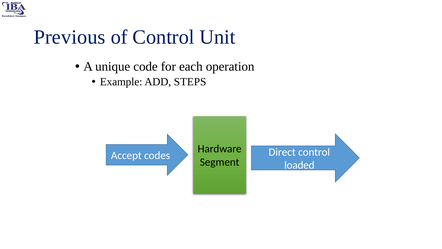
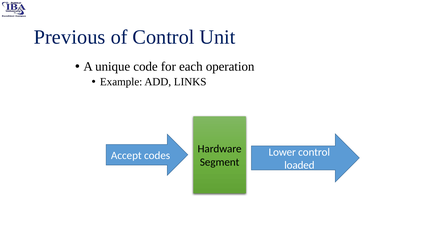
STEPS: STEPS -> LINKS
Direct: Direct -> Lower
